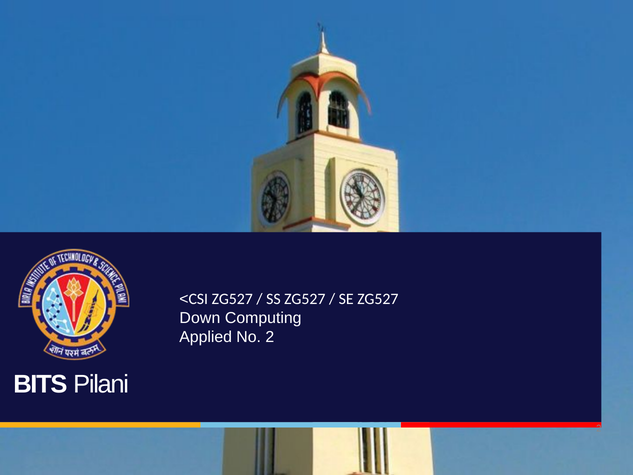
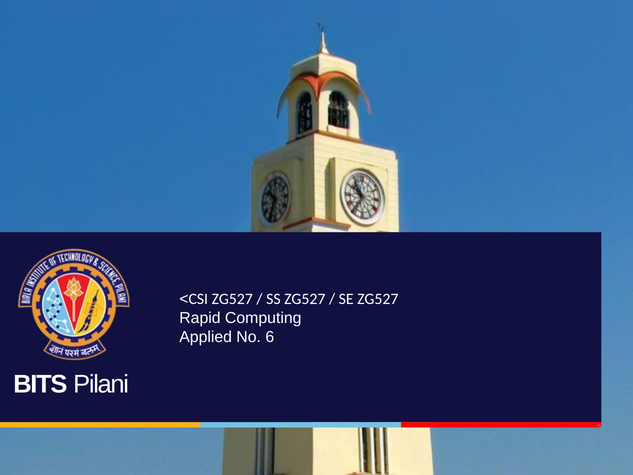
Down: Down -> Rapid
No 2: 2 -> 6
